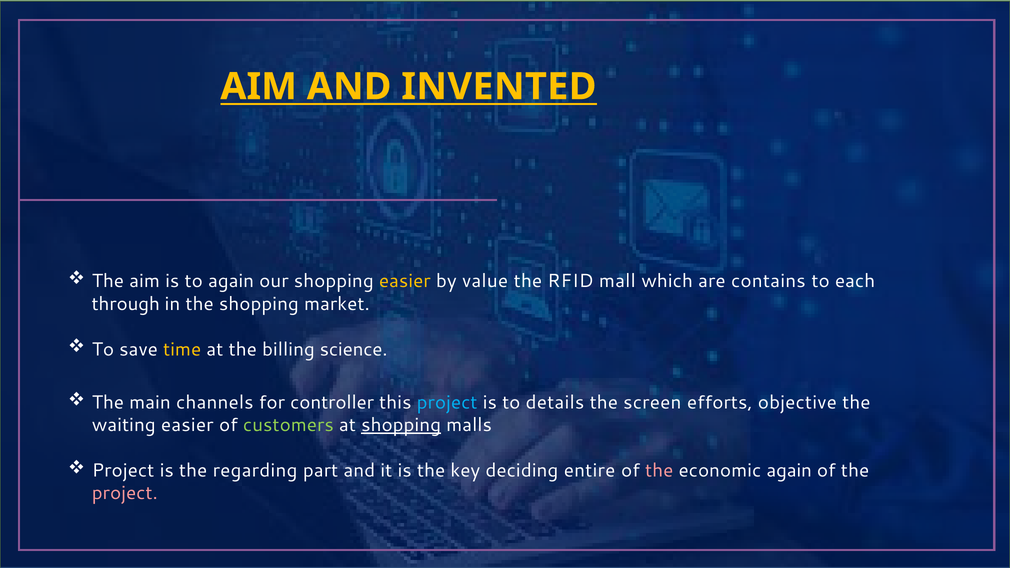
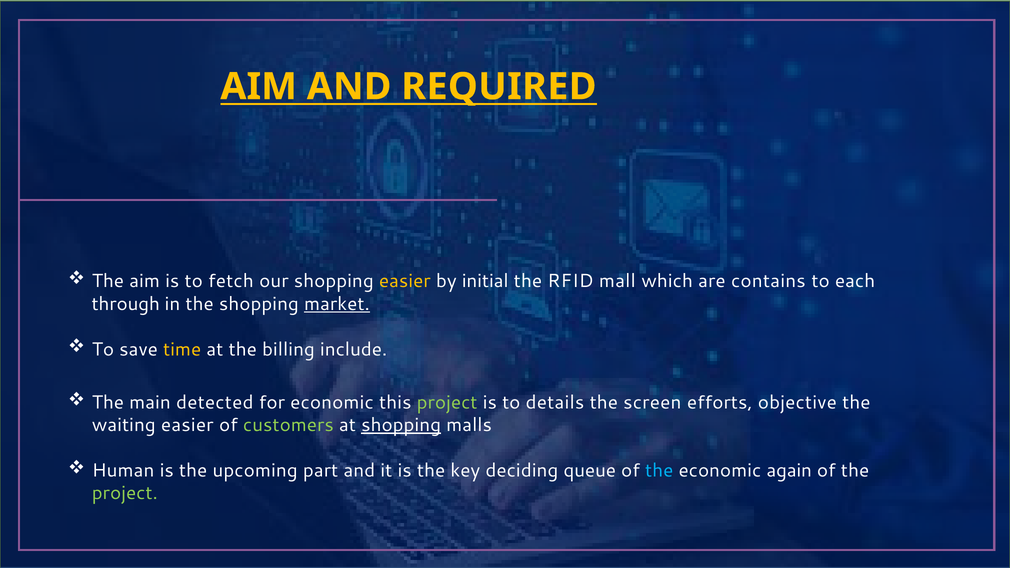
INVENTED: INVENTED -> REQUIRED
to again: again -> fetch
value: value -> initial
market underline: none -> present
science: science -> include
channels: channels -> detected
for controller: controller -> economic
project at (447, 402) colour: light blue -> light green
Project at (123, 471): Project -> Human
regarding: regarding -> upcoming
entire: entire -> queue
the at (659, 471) colour: pink -> light blue
project at (125, 493) colour: pink -> light green
